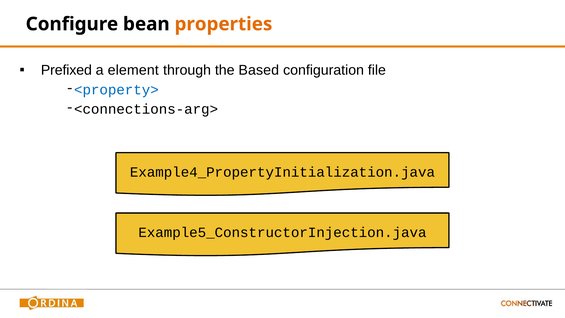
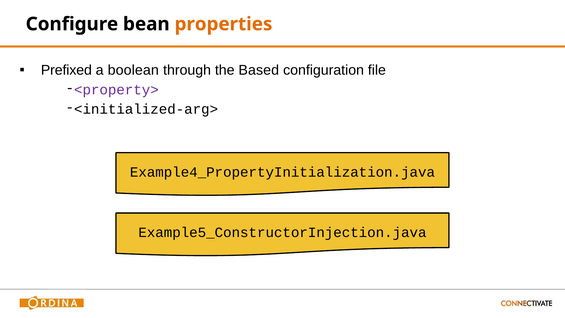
element: element -> boolean
<property> colour: blue -> purple
<connections-arg>: <connections-arg> -> <initialized-arg>
